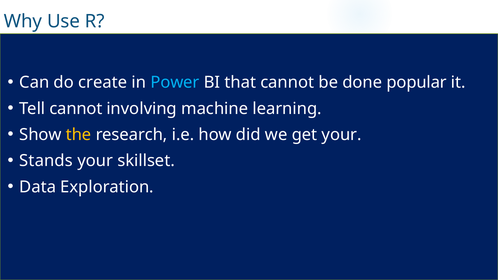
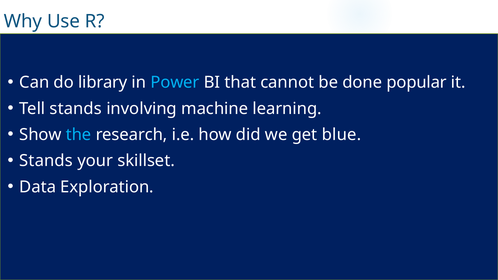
create: create -> library
Tell cannot: cannot -> stands
the colour: yellow -> light blue
get your: your -> blue
